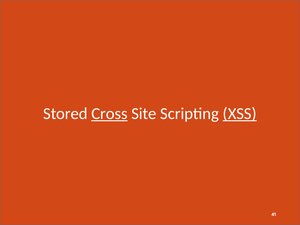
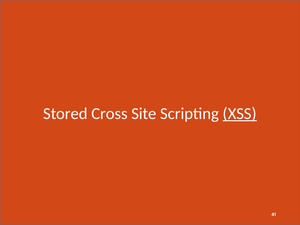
Cross underline: present -> none
